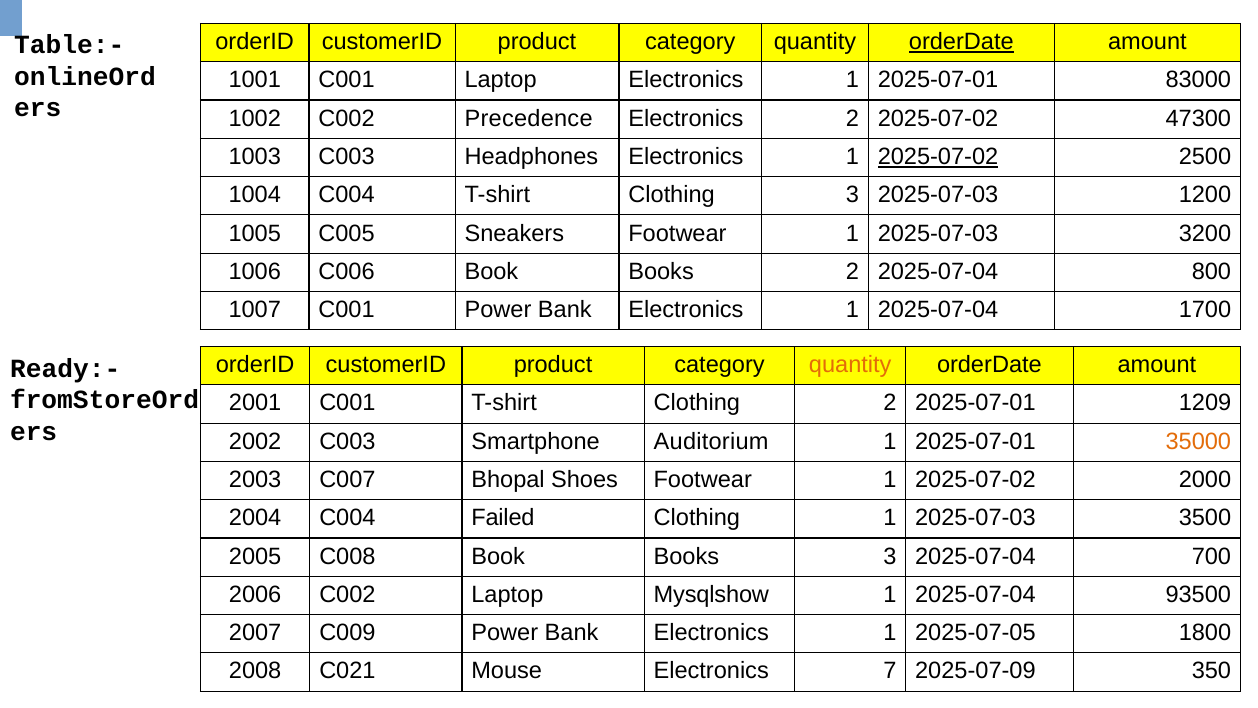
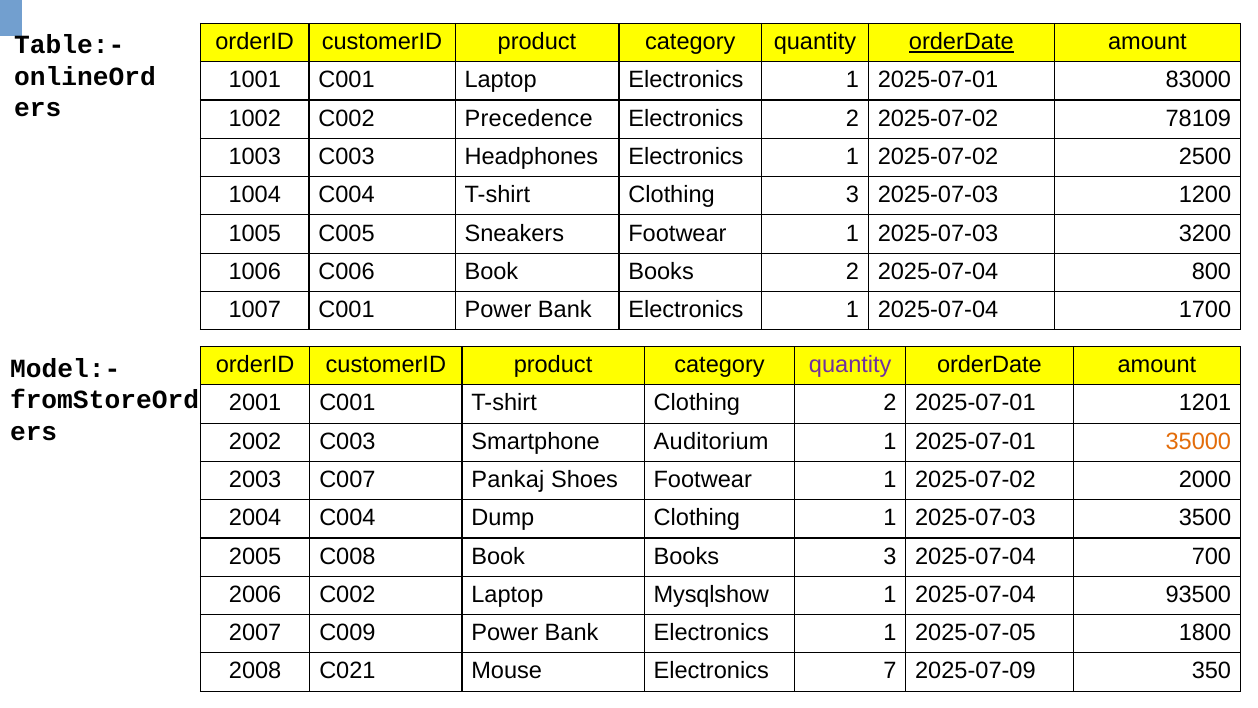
47300: 47300 -> 78109
2025-07-02 at (938, 157) underline: present -> none
quantity at (850, 365) colour: orange -> purple
Ready:-: Ready:- -> Model:-
1209: 1209 -> 1201
Bhopal: Bhopal -> Pankaj
Failed: Failed -> Dump
